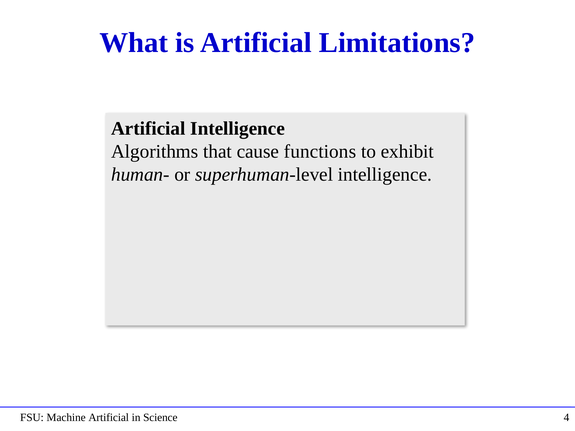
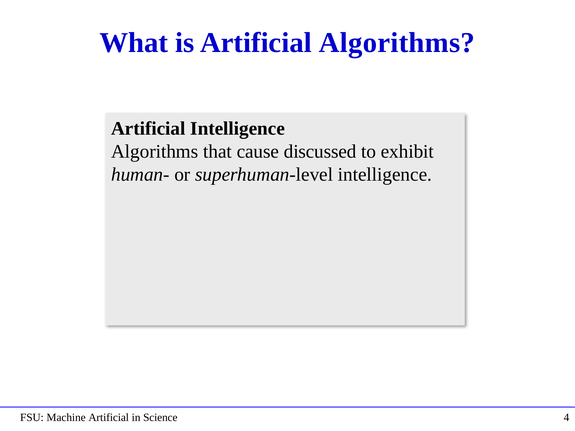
Artificial Limitations: Limitations -> Algorithms
functions: functions -> discussed
